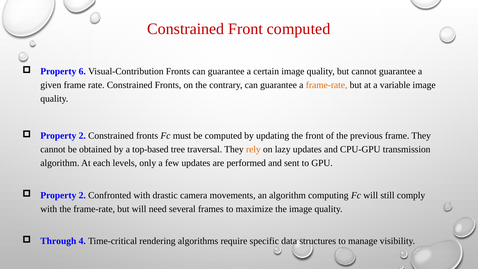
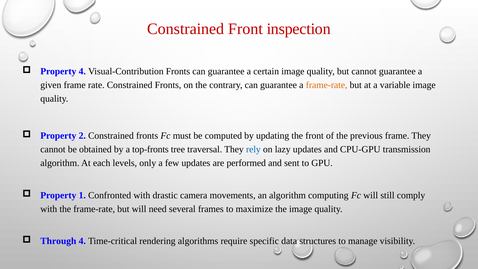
Front computed: computed -> inspection
Property 6: 6 -> 4
top-based: top-based -> top-fronts
rely colour: orange -> blue
2 at (82, 195): 2 -> 1
